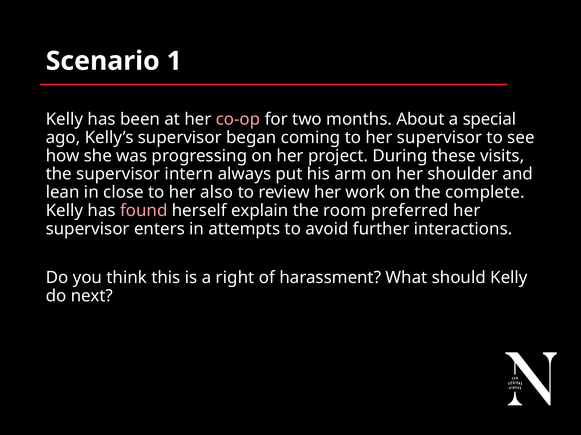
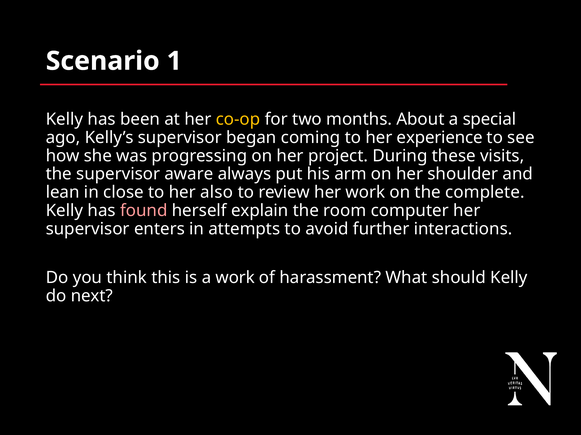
co-op colour: pink -> yellow
to her supervisor: supervisor -> experience
intern: intern -> aware
preferred: preferred -> computer
a right: right -> work
